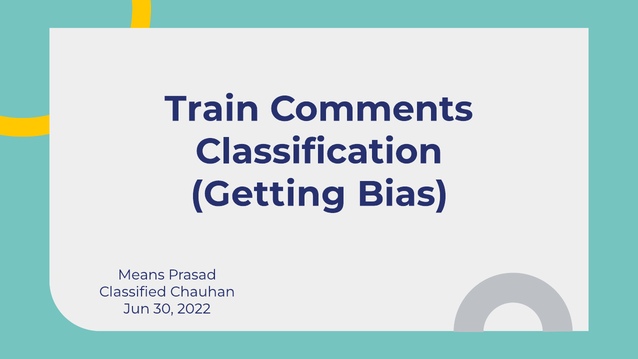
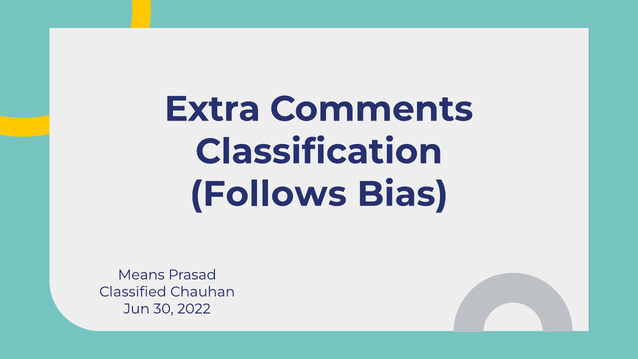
Train: Train -> Extra
Getting: Getting -> Follows
